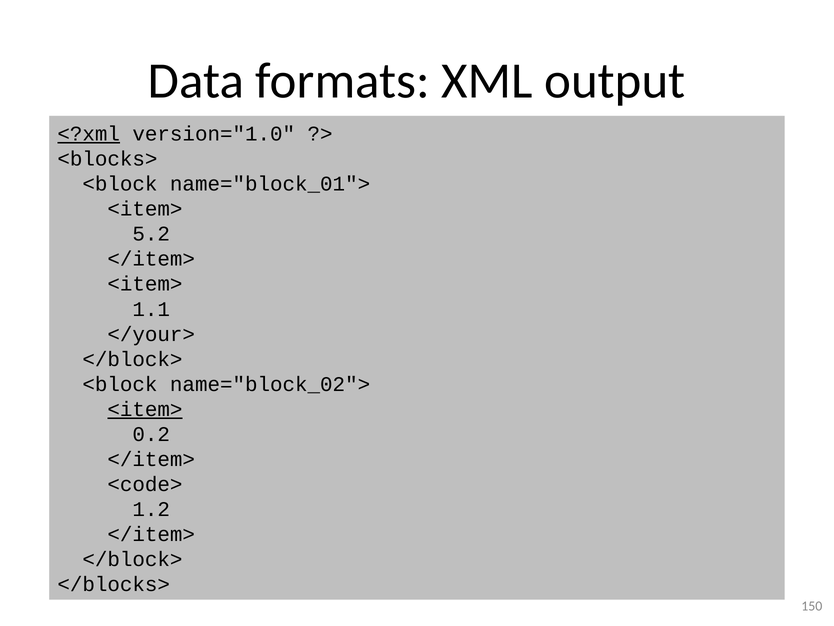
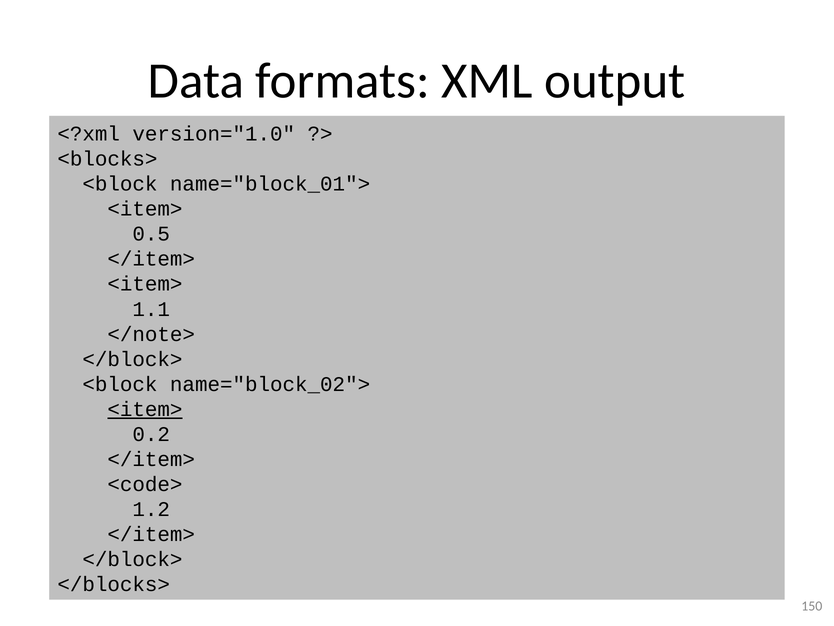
<?xml underline: present -> none
5.2: 5.2 -> 0.5
</your>: </your> -> </note>
